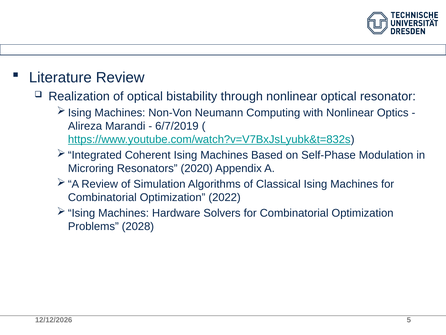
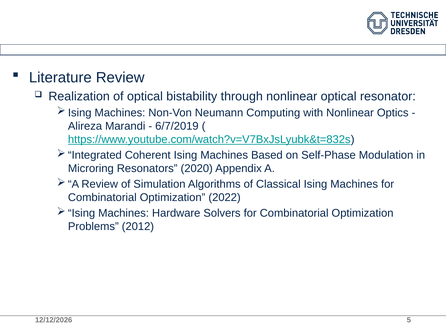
2028: 2028 -> 2012
